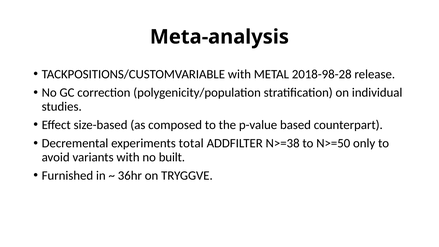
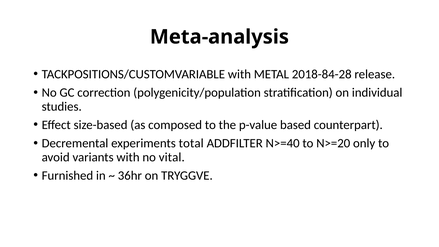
2018-98-28: 2018-98-28 -> 2018-84-28
N>=38: N>=38 -> N>=40
N>=50: N>=50 -> N>=20
built: built -> vital
